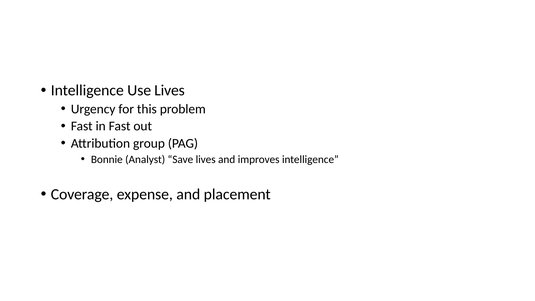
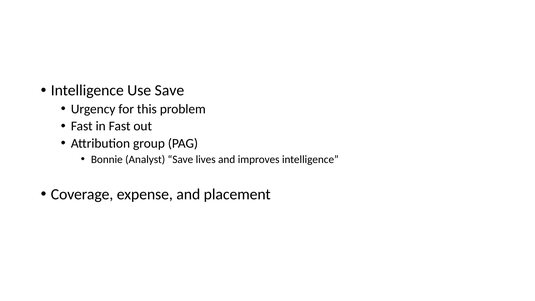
Use Lives: Lives -> Save
